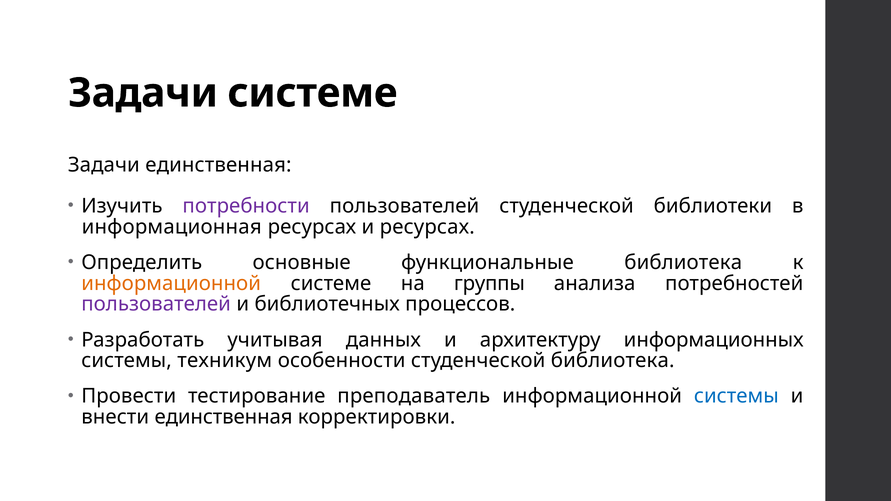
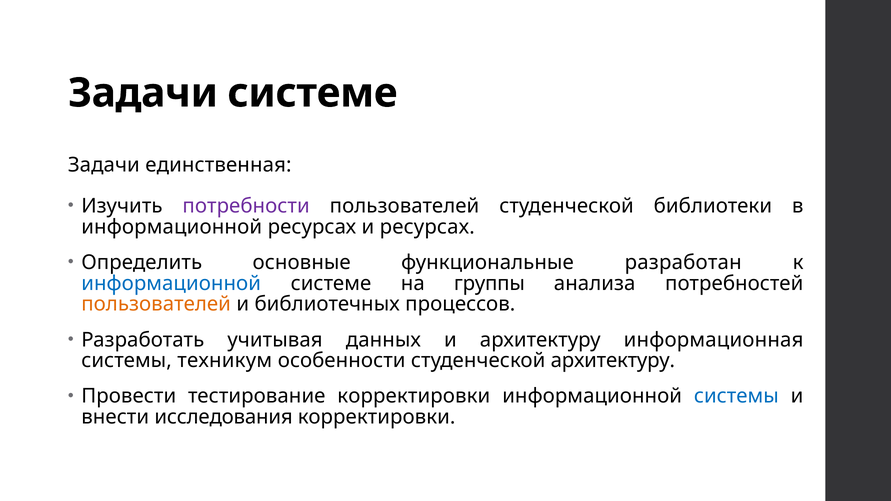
информационная at (172, 227): информационная -> информационной
функциональные библиотека: библиотека -> разработан
информационной at (171, 283) colour: orange -> blue
пользователей at (156, 304) colour: purple -> orange
информационных: информационных -> информационная
студенческой библиотека: библиотека -> архитектуру
тестирование преподаватель: преподаватель -> корректировки
внести единственная: единственная -> исследования
